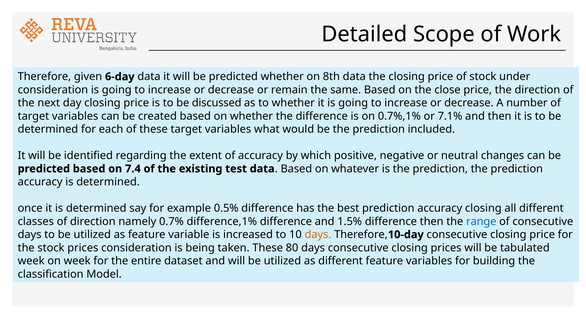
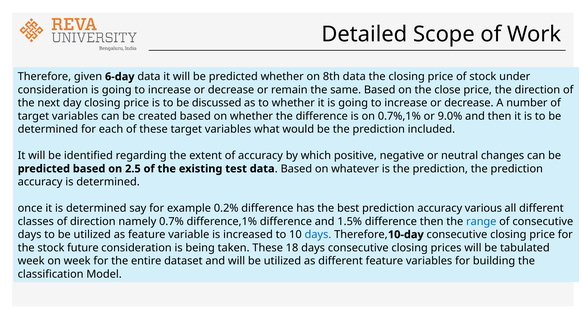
7.1%: 7.1% -> 9.0%
7.4: 7.4 -> 2.5
0.5%: 0.5% -> 0.2%
accuracy closing: closing -> various
days at (318, 235) colour: orange -> blue
stock prices: prices -> future
80: 80 -> 18
